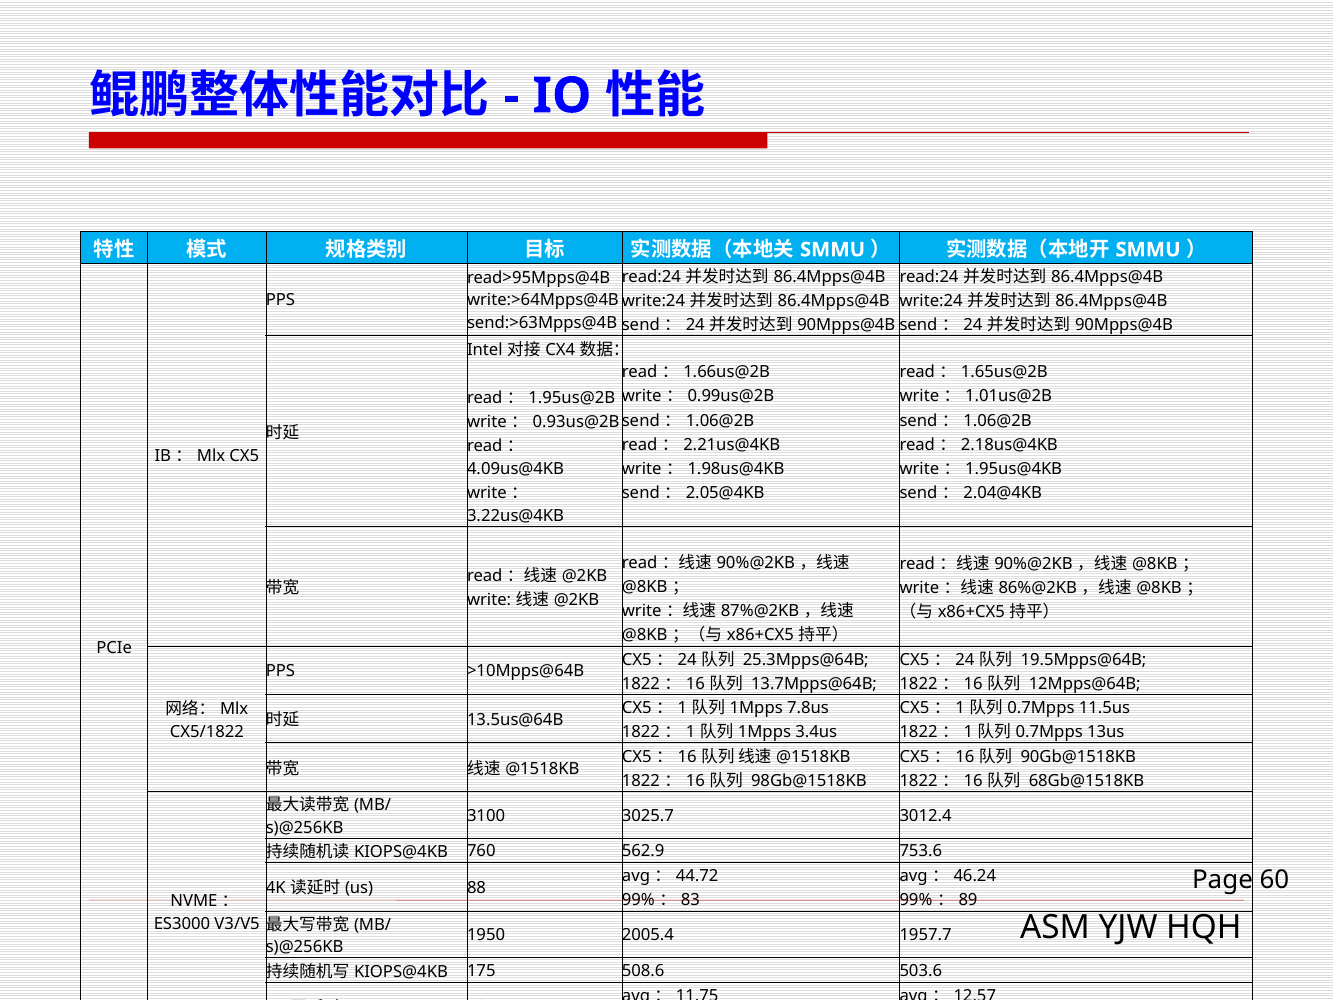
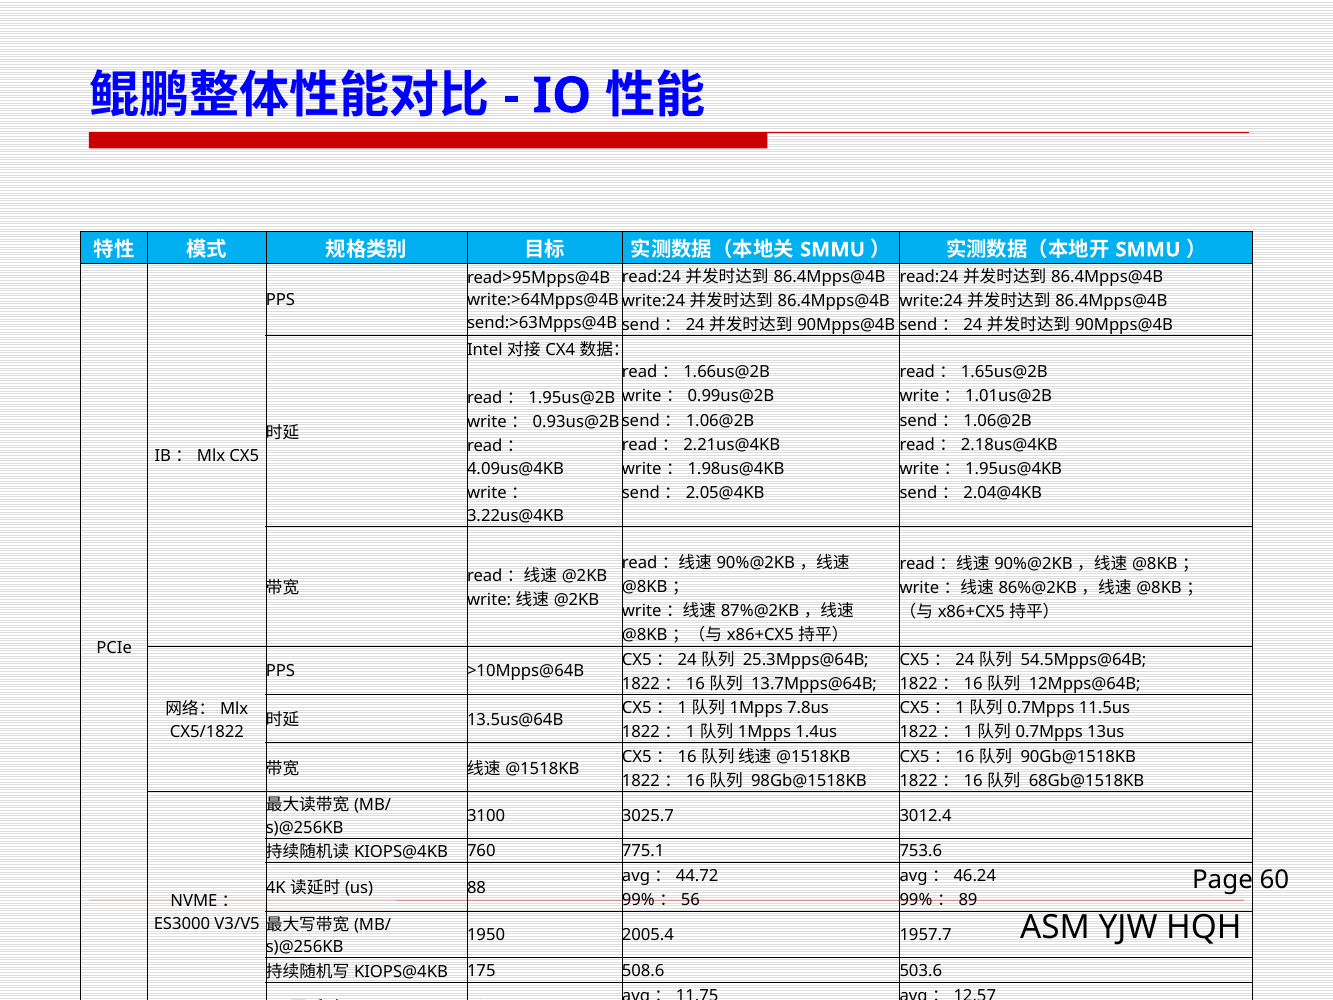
19.5Mpps@64B: 19.5Mpps@64B -> 54.5Mpps@64B
3.4us: 3.4us -> 1.4us
562.9: 562.9 -> 775.1
83: 83 -> 56
